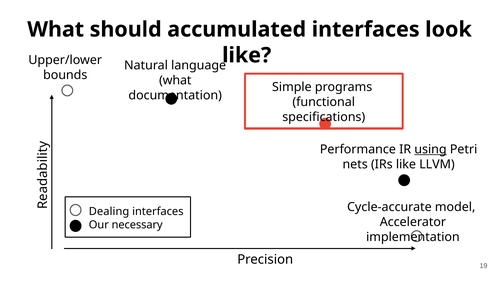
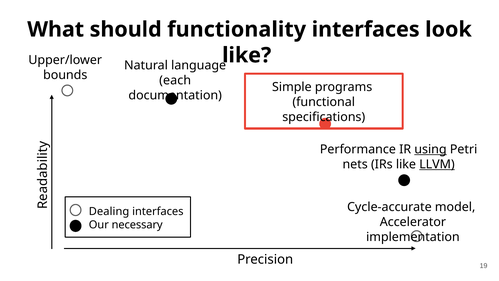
accumulated: accumulated -> functionality
what at (175, 80): what -> each
LLVM underline: none -> present
